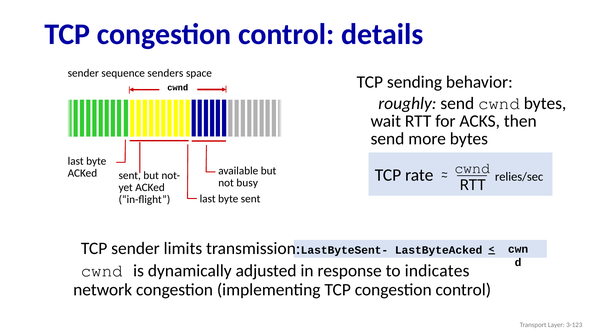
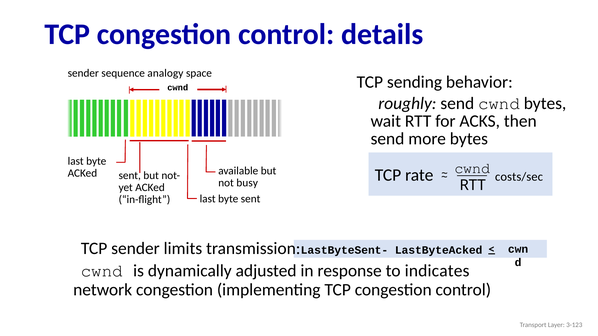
senders: senders -> analogy
relies/sec: relies/sec -> costs/sec
